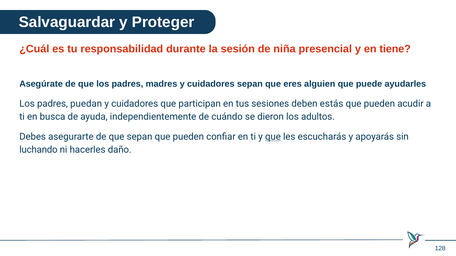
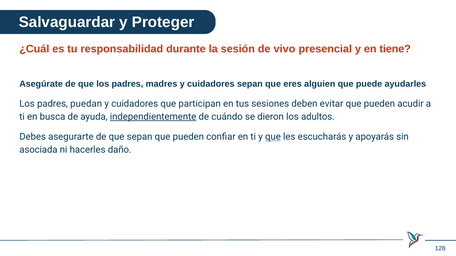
niña: niña -> vivo
estás: estás -> evitar
independientemente underline: none -> present
luchando: luchando -> asociada
